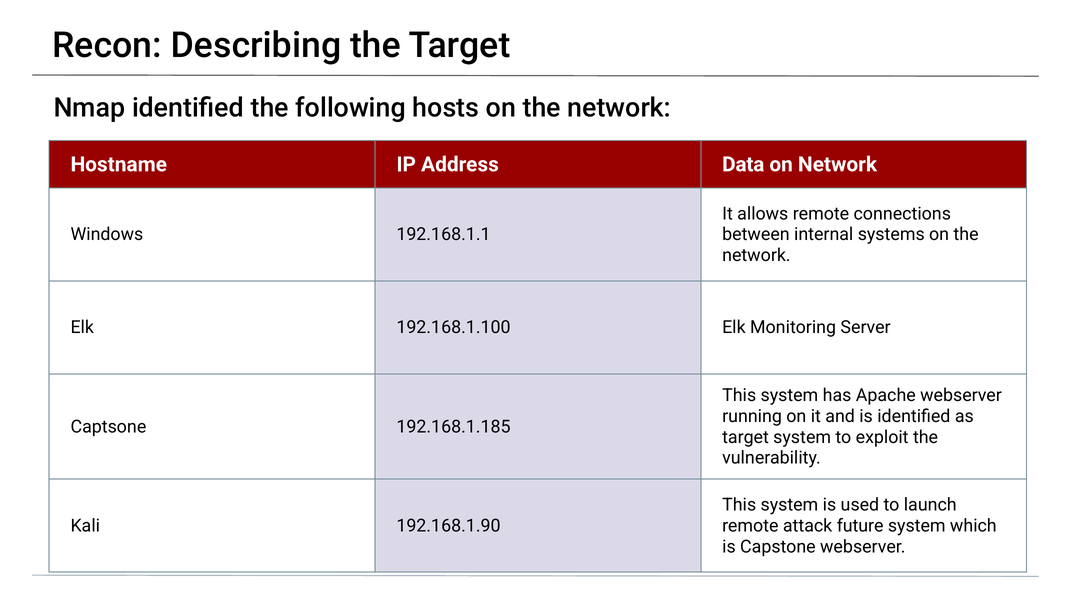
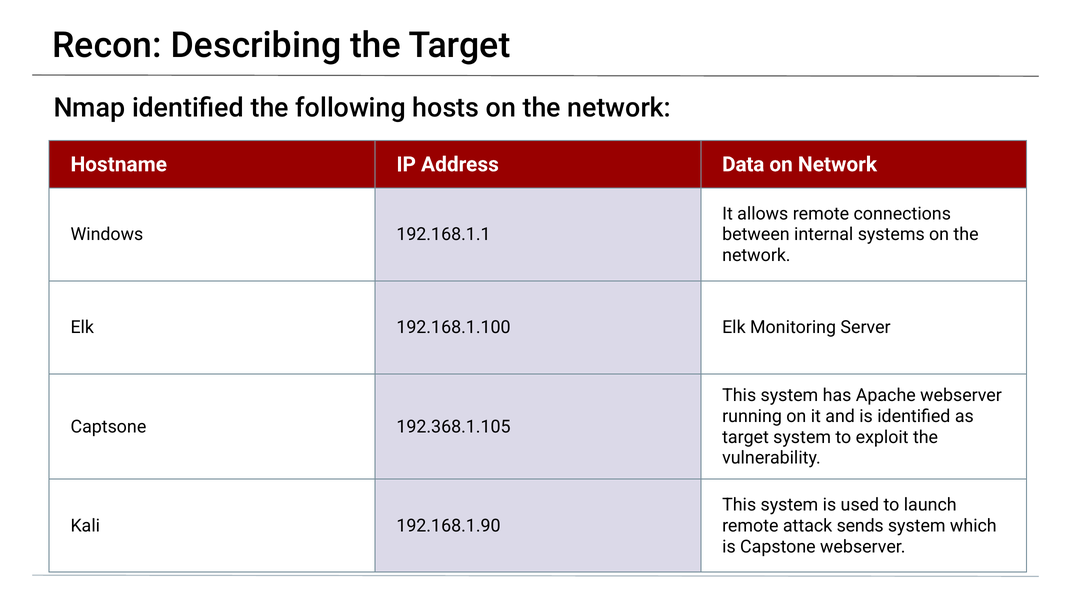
192.168.1.185: 192.168.1.185 -> 192.368.1.105
future: future -> sends
